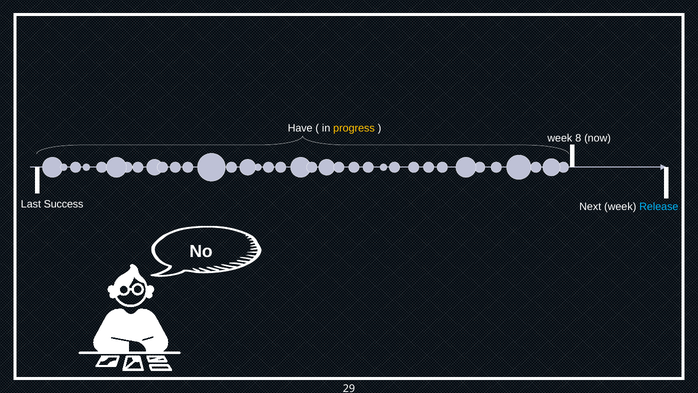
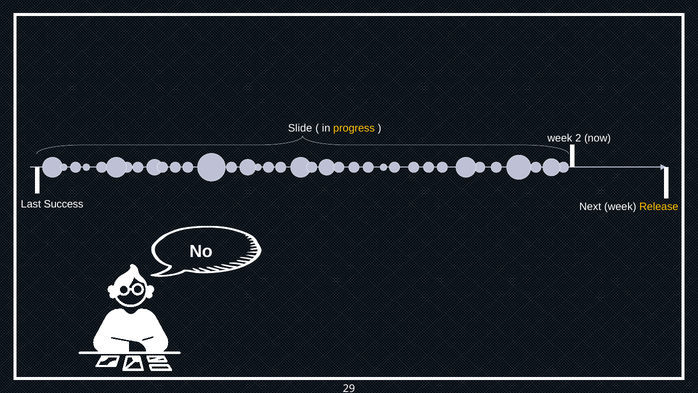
Have: Have -> Slide
8: 8 -> 2
Release colour: light blue -> yellow
